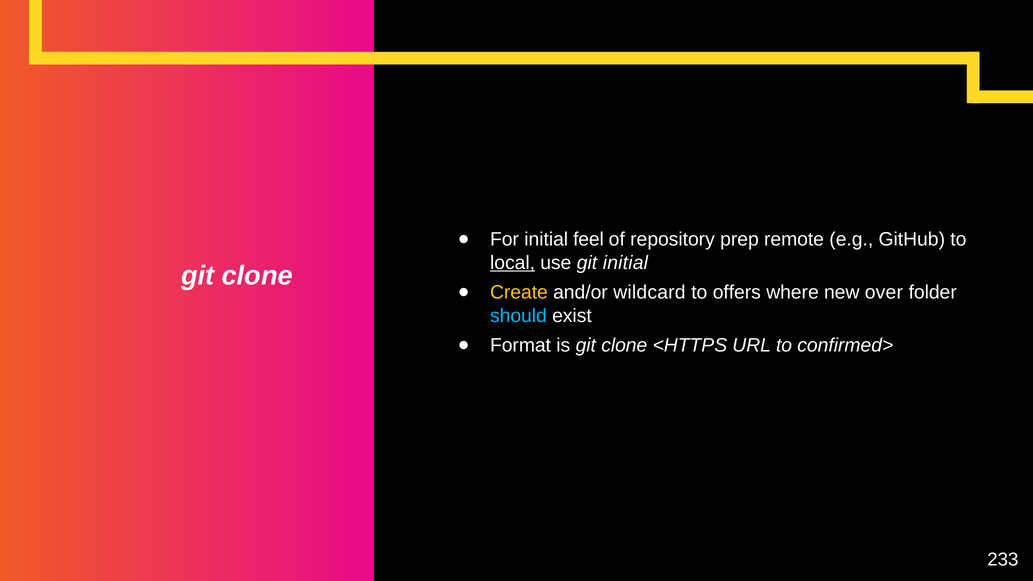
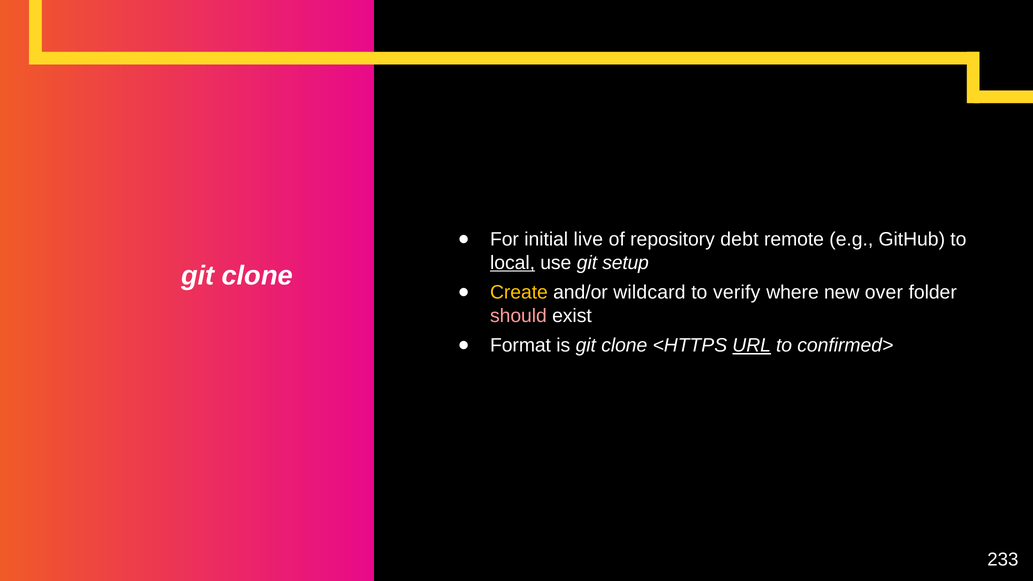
feel: feel -> live
prep: prep -> debt
git initial: initial -> setup
offers: offers -> verify
should colour: light blue -> pink
URL underline: none -> present
